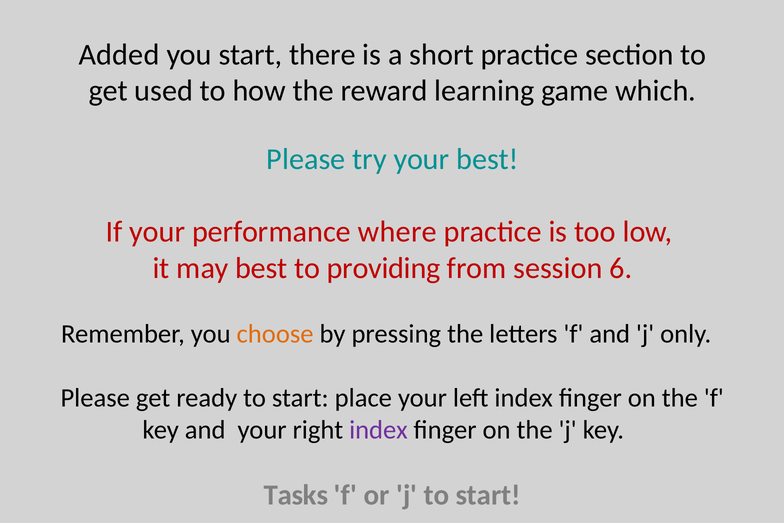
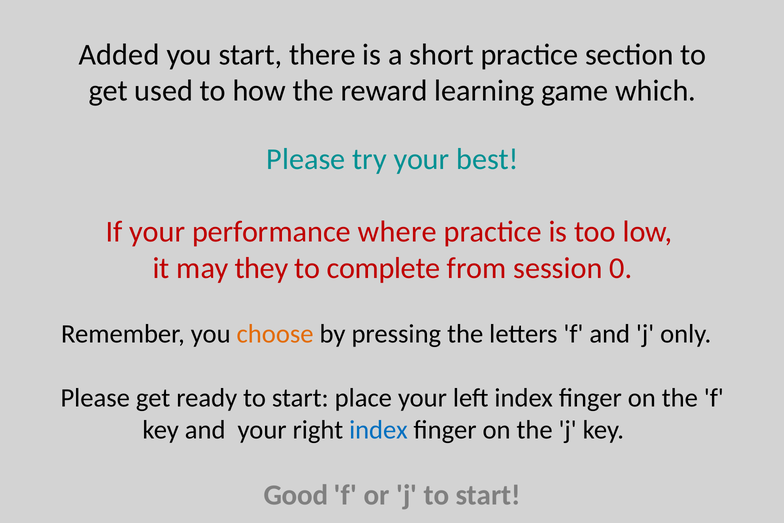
may best: best -> they
providing: providing -> complete
6: 6 -> 0
index at (378, 430) colour: purple -> blue
Tasks: Tasks -> Good
